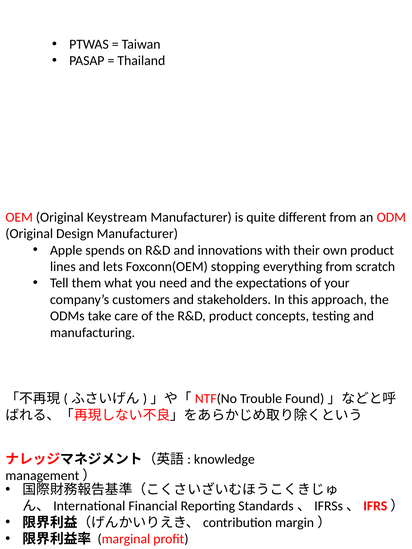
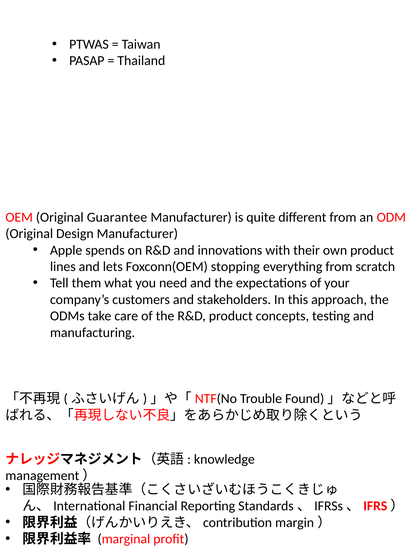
Keystream: Keystream -> Guarantee
